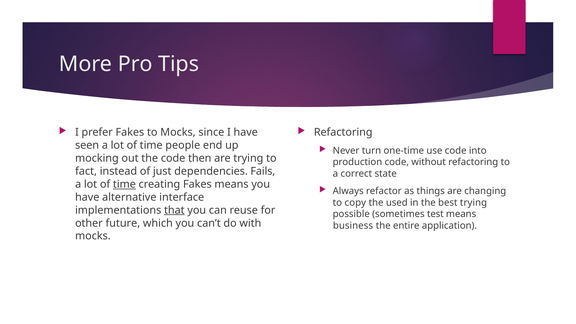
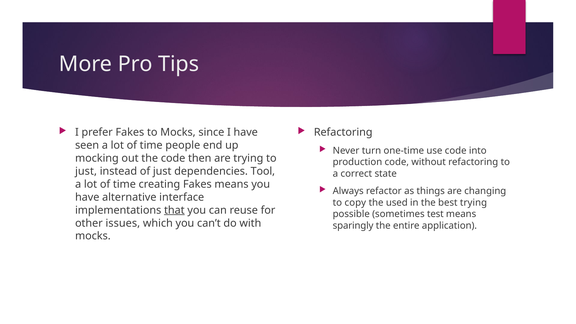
fact at (86, 171): fact -> just
Fails: Fails -> Tool
time at (124, 184) underline: present -> none
future: future -> issues
business: business -> sparingly
